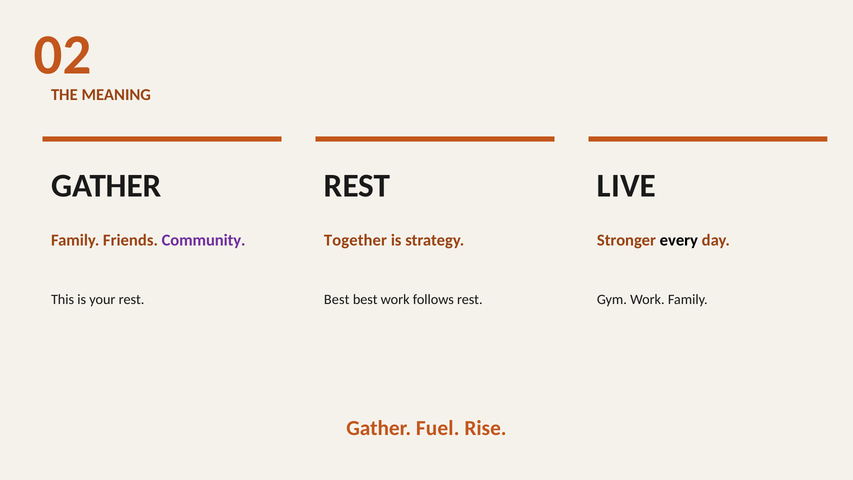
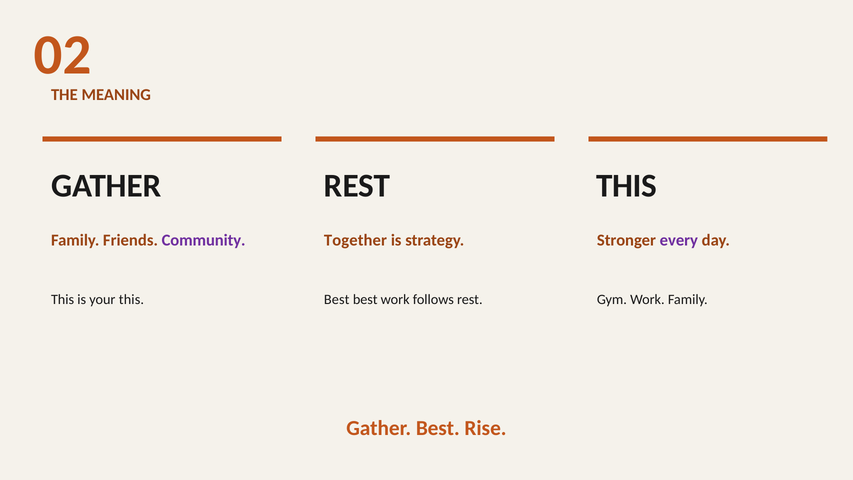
LIVE at (626, 186): LIVE -> THIS
every colour: black -> purple
your rest: rest -> this
Gather Fuel: Fuel -> Best
